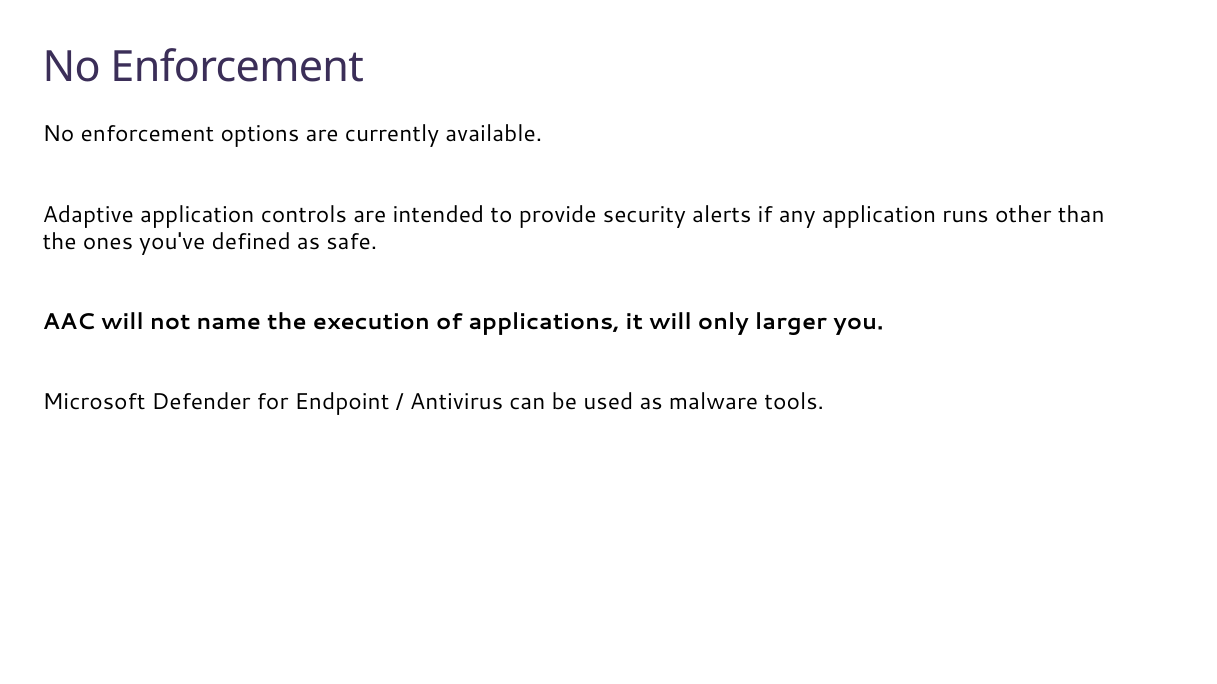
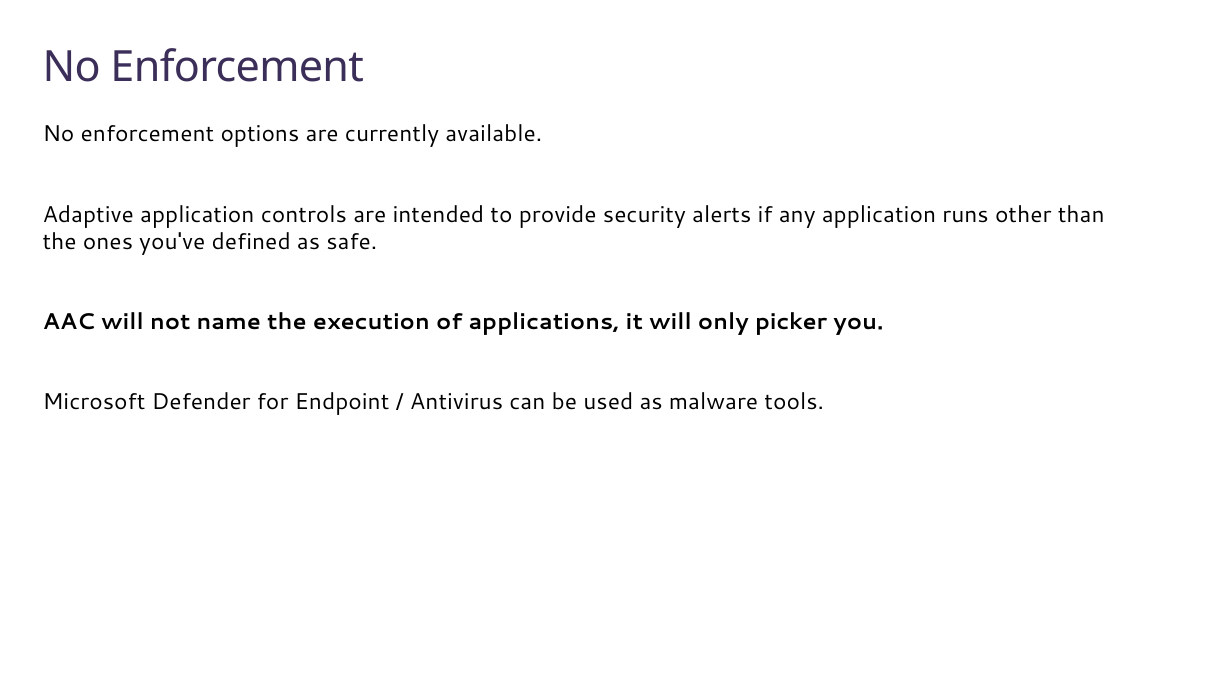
larger: larger -> picker
